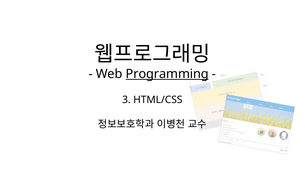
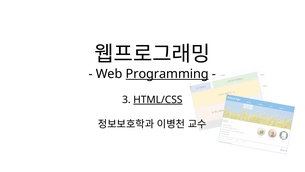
HTML/CSS underline: none -> present
